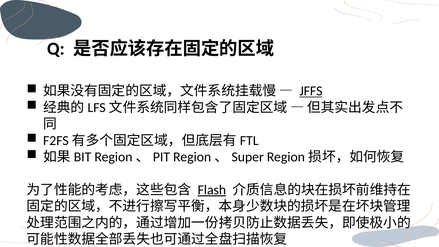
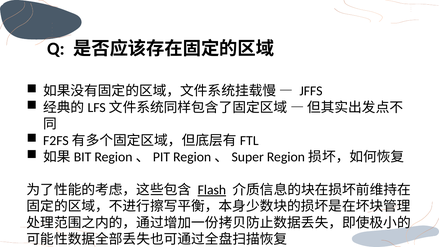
JFFS underline: present -> none
